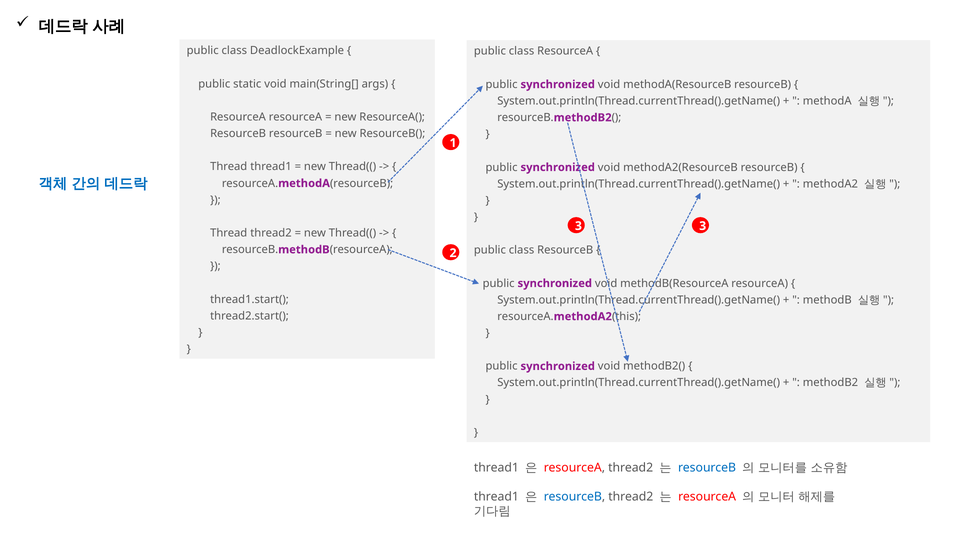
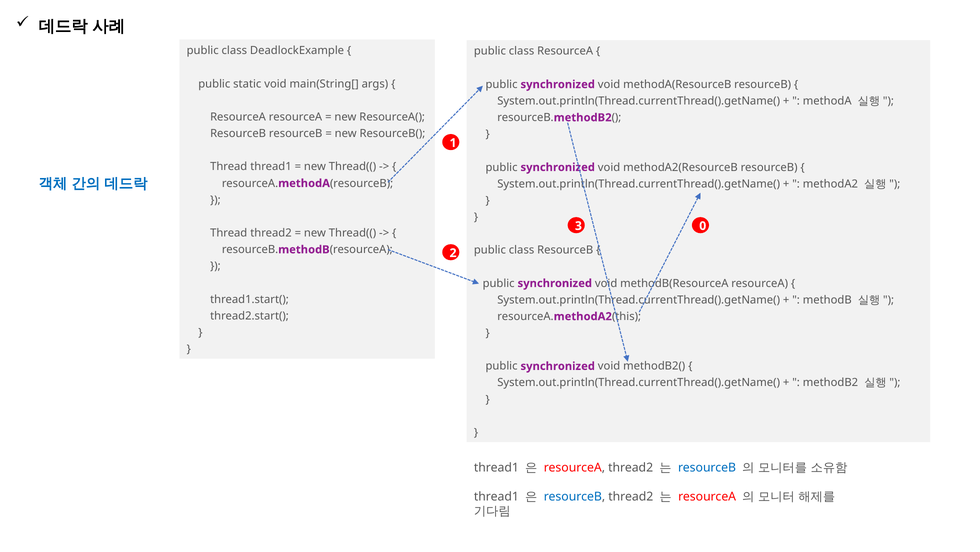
3 3: 3 -> 0
